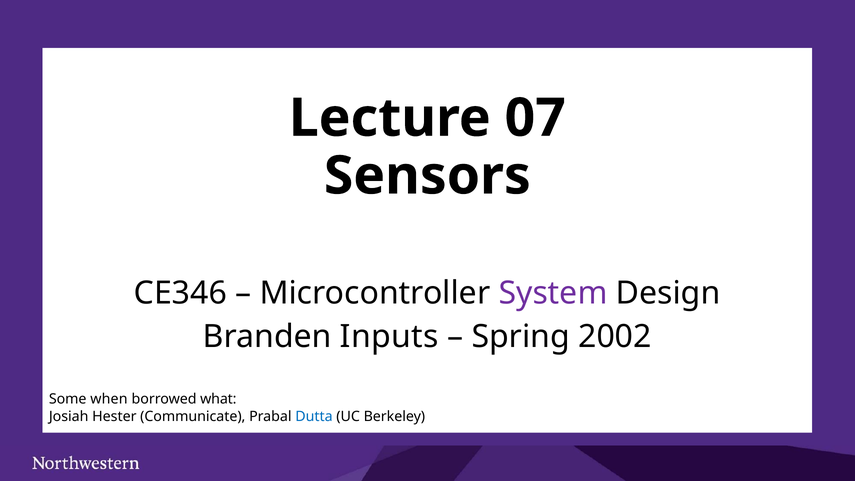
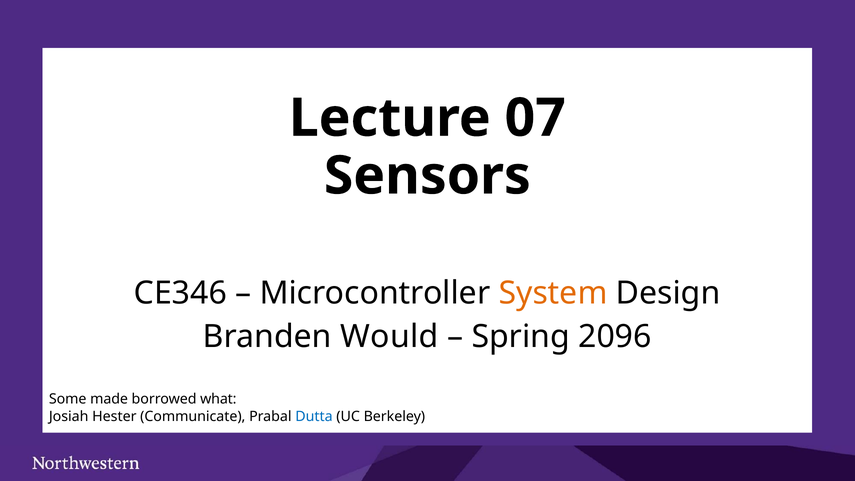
System colour: purple -> orange
Inputs: Inputs -> Would
2002: 2002 -> 2096
when: when -> made
